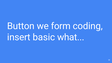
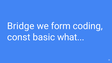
Button: Button -> Bridge
insert: insert -> const
